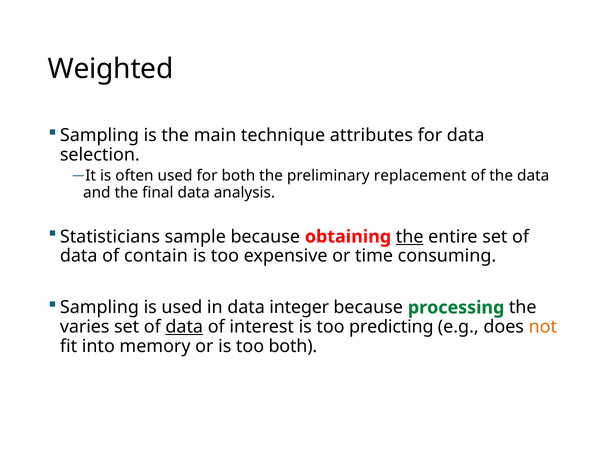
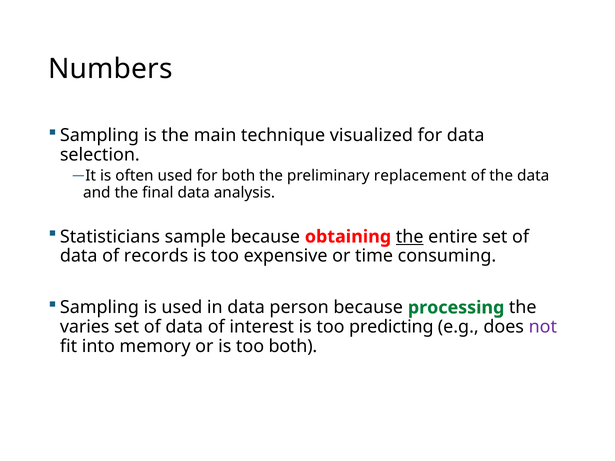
Weighted: Weighted -> Numbers
attributes: attributes -> visualized
contain: contain -> records
integer: integer -> person
data at (184, 327) underline: present -> none
not colour: orange -> purple
